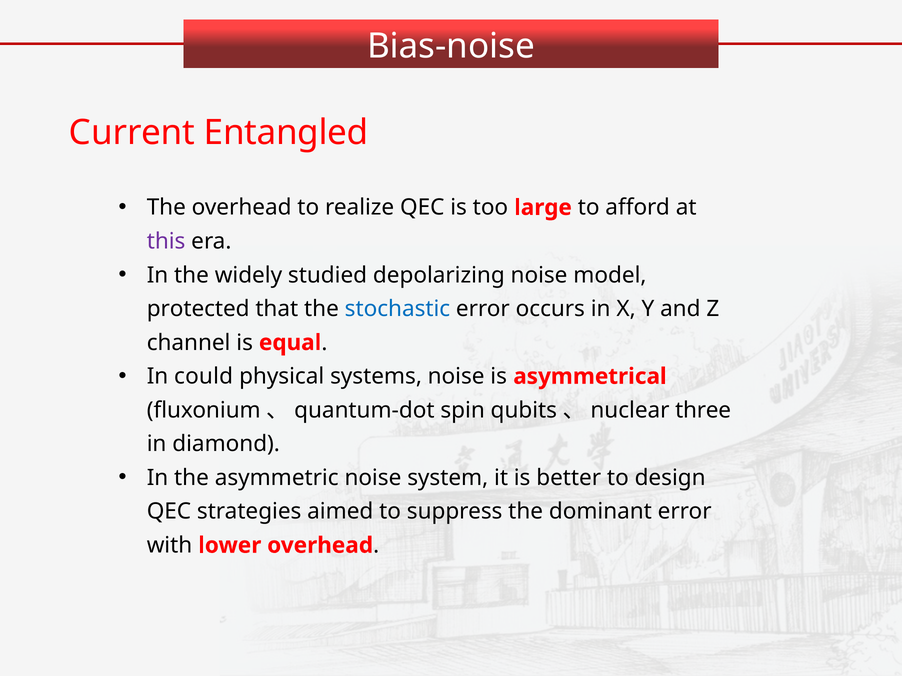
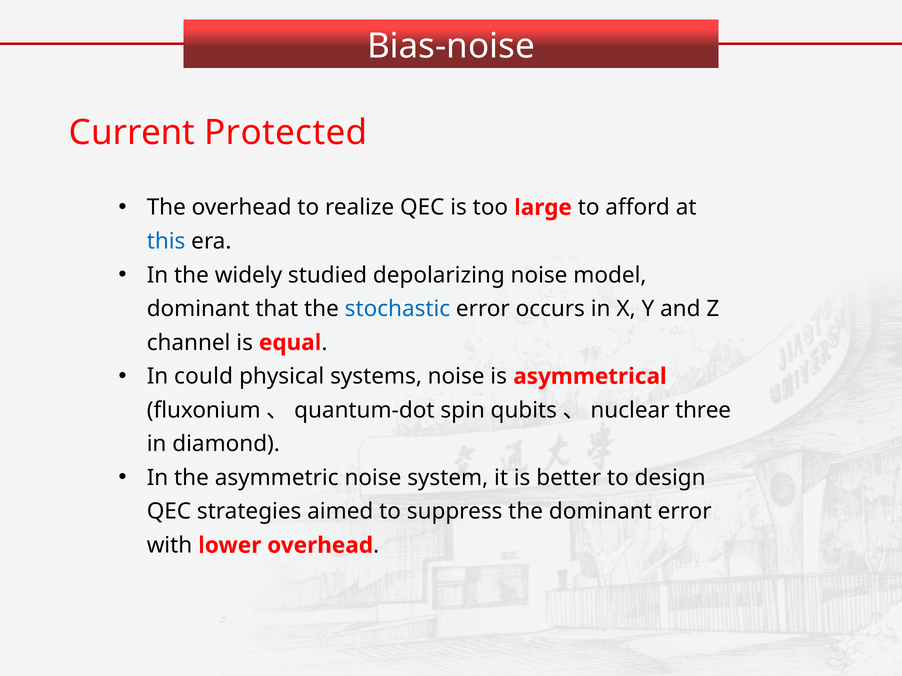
Entangled: Entangled -> Protected
this colour: purple -> blue
protected at (198, 309): protected -> dominant
